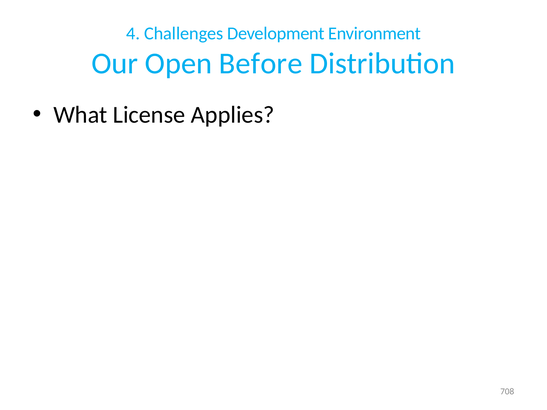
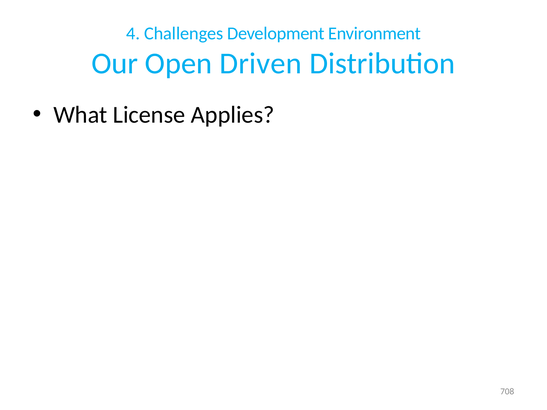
Before: Before -> Driven
